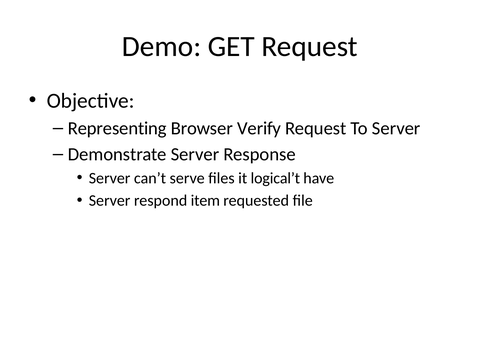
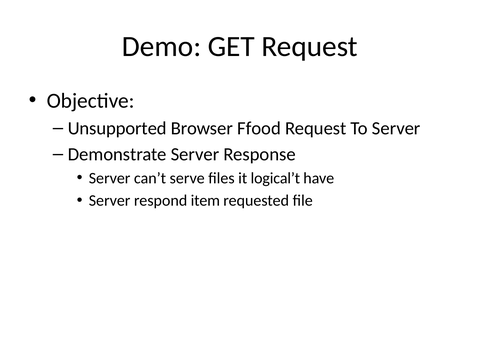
Representing: Representing -> Unsupported
Verify: Verify -> Ffood
